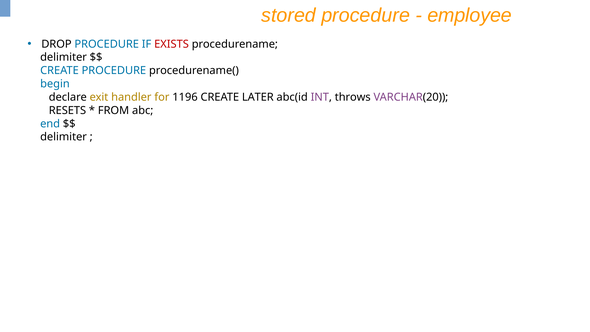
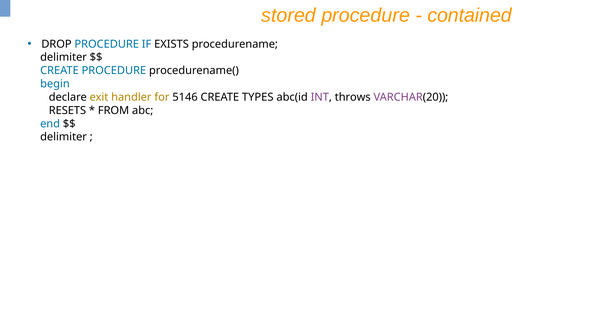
employee: employee -> contained
EXISTS colour: red -> black
1196: 1196 -> 5146
LATER: LATER -> TYPES
